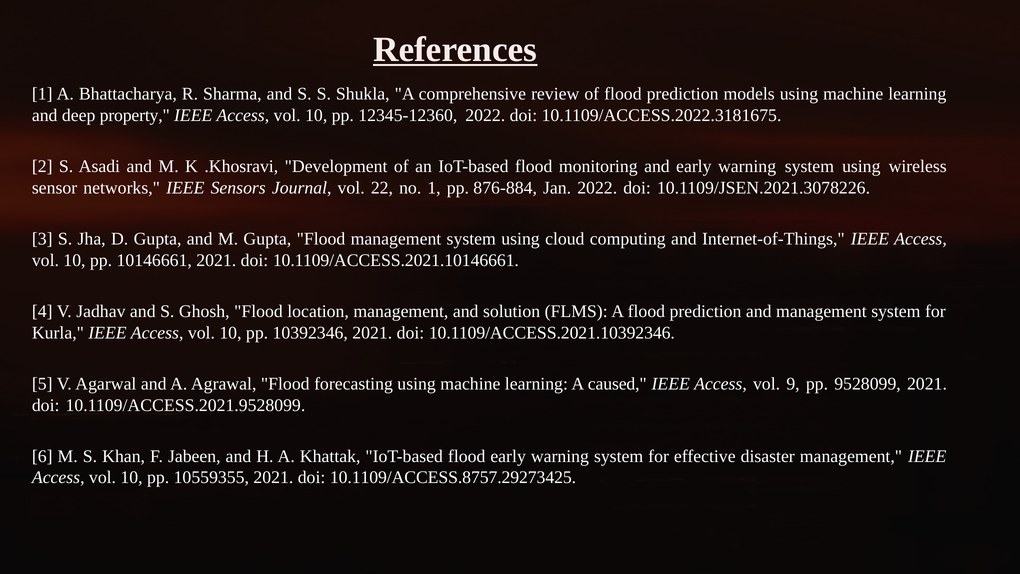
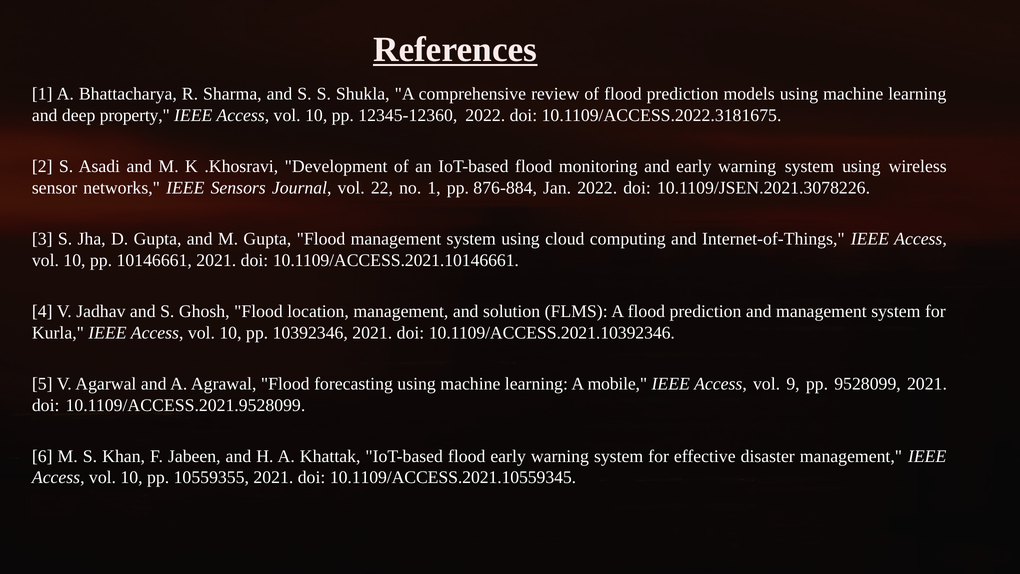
caused: caused -> mobile
10.1109/ACCESS.8757.29273425: 10.1109/ACCESS.8757.29273425 -> 10.1109/ACCESS.2021.10559345
